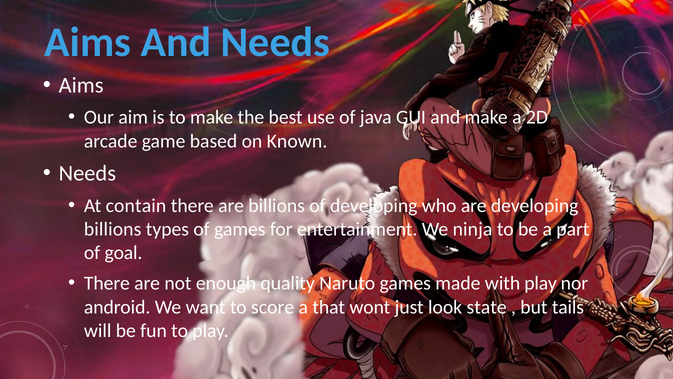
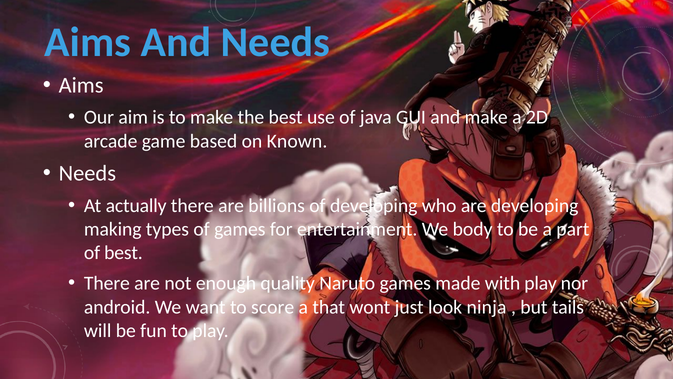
contain: contain -> actually
billions at (113, 229): billions -> making
ninja: ninja -> body
of goal: goal -> best
state: state -> ninja
